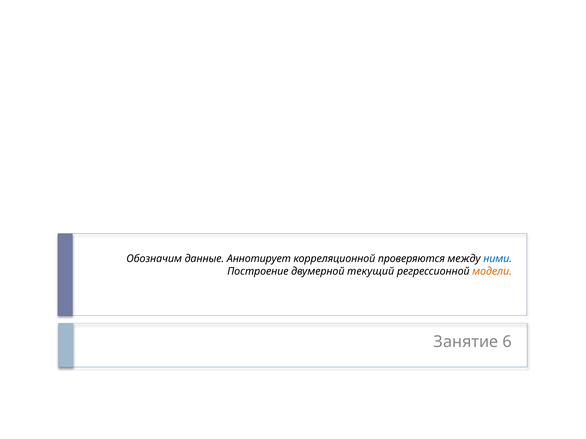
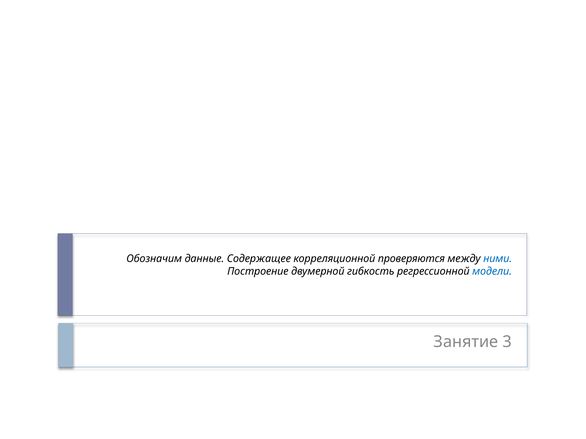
Аннотирует: Аннотирует -> Содержащее
текущий: текущий -> гибкость
модели colour: orange -> blue
6: 6 -> 3
